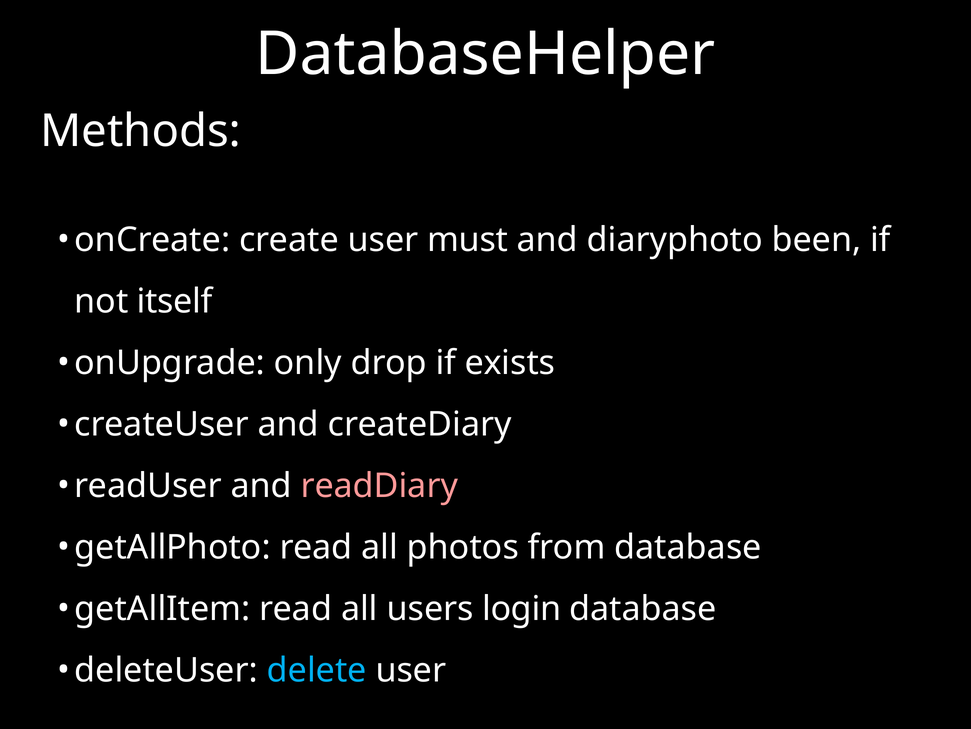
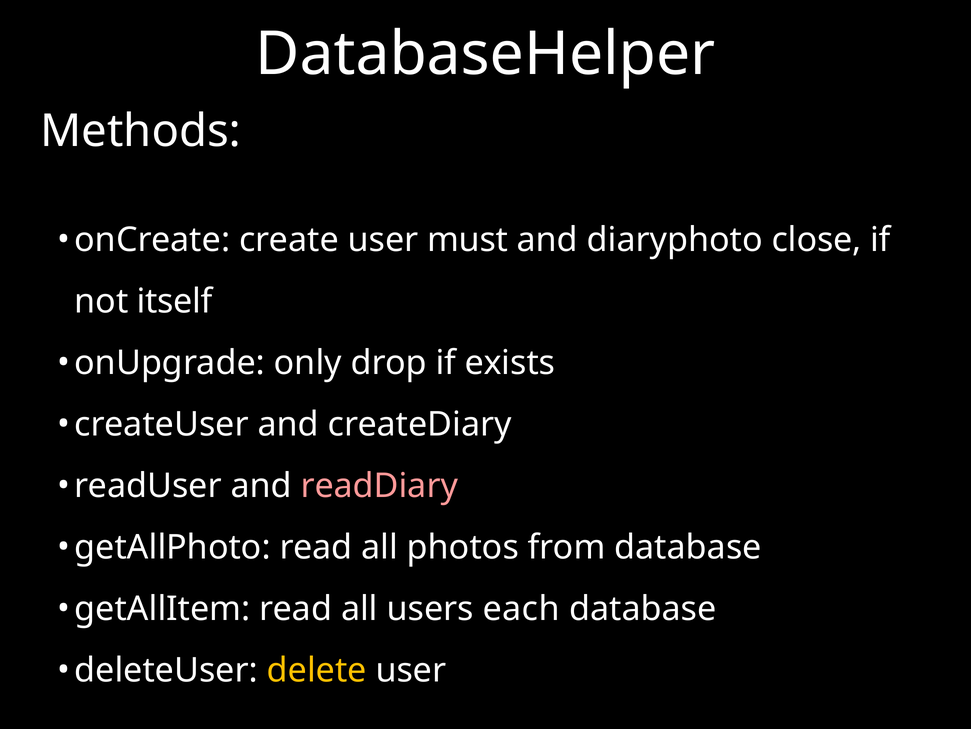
been: been -> close
login: login -> each
delete colour: light blue -> yellow
